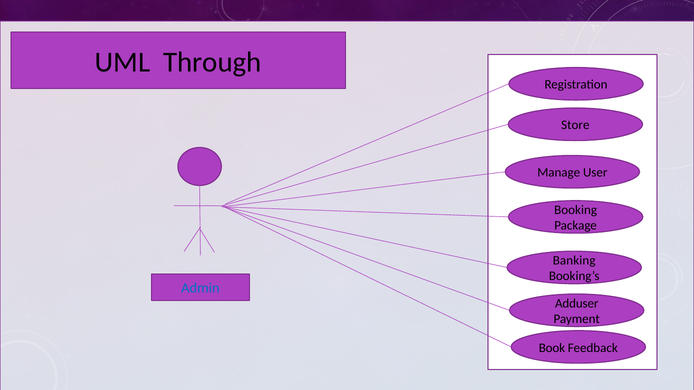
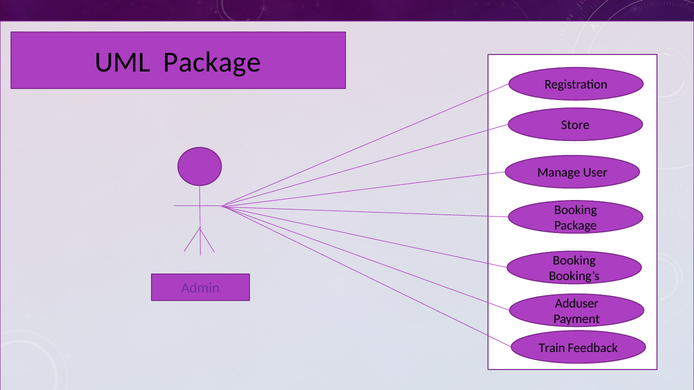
UML Through: Through -> Package
Banking at (574, 261): Banking -> Booking
Admin colour: blue -> purple
Book: Book -> Train
